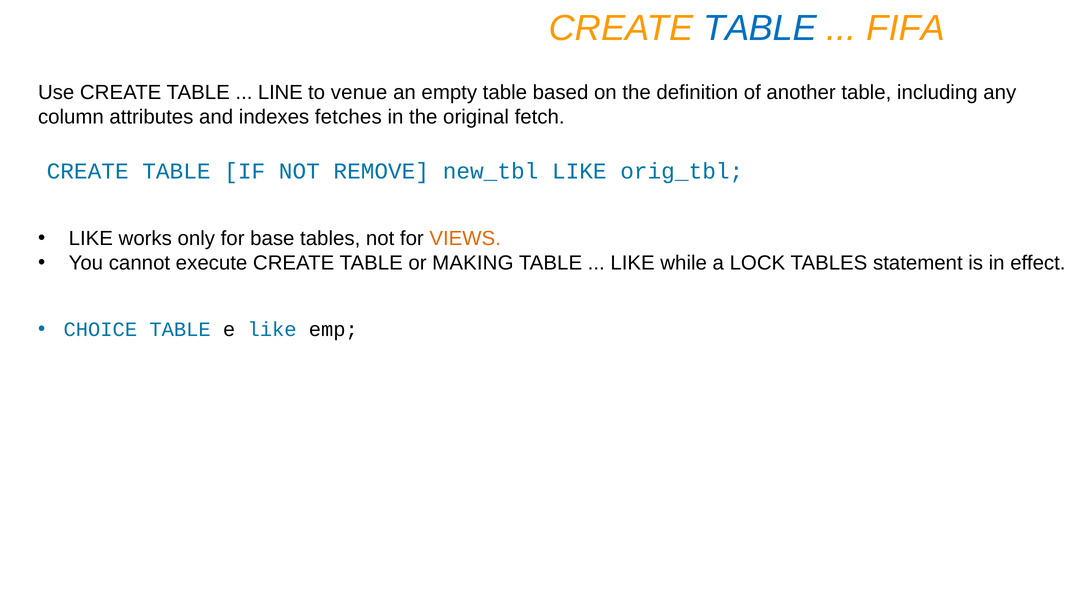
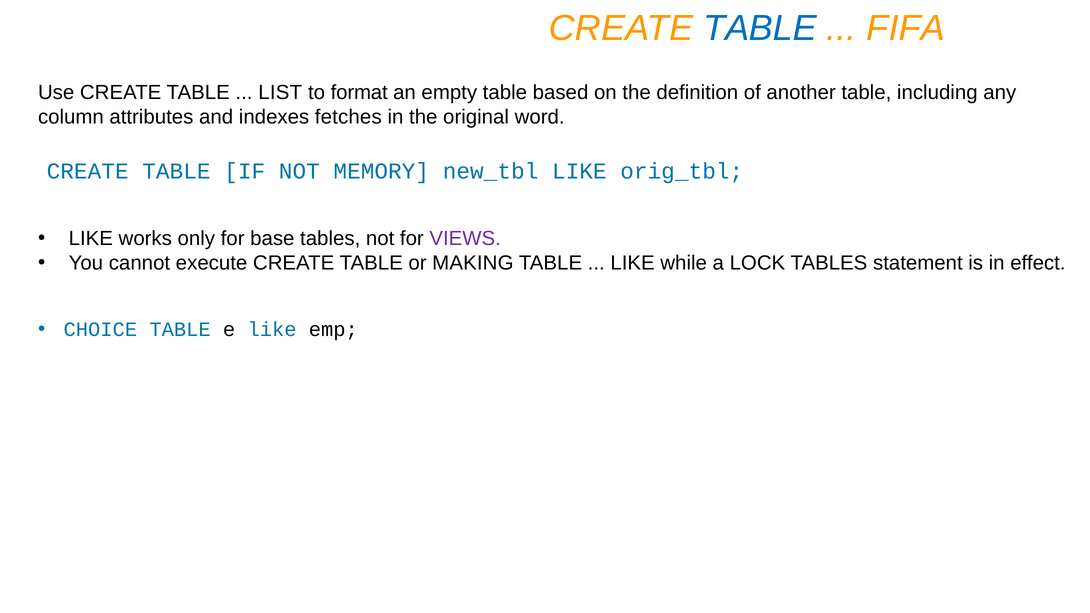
LINE: LINE -> LIST
venue: venue -> format
fetch: fetch -> word
REMOVE: REMOVE -> MEMORY
VIEWS colour: orange -> purple
